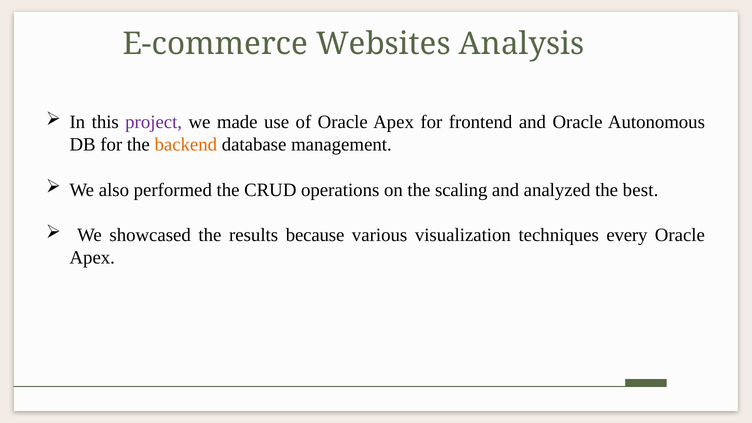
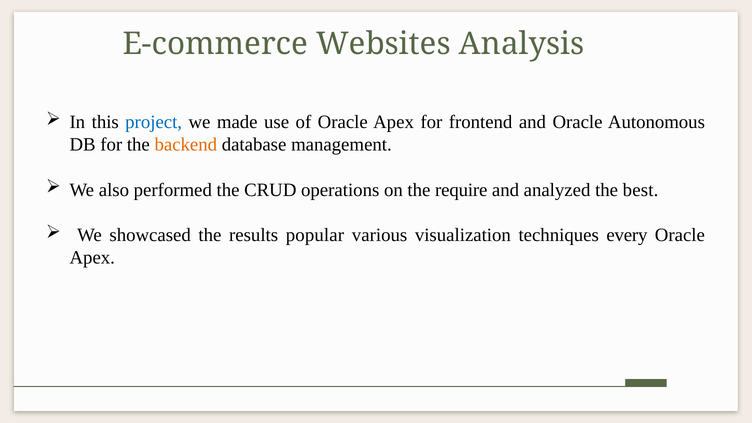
project colour: purple -> blue
scaling: scaling -> require
because: because -> popular
